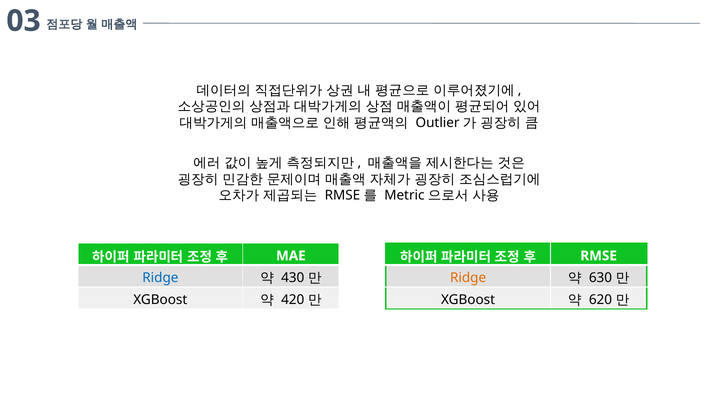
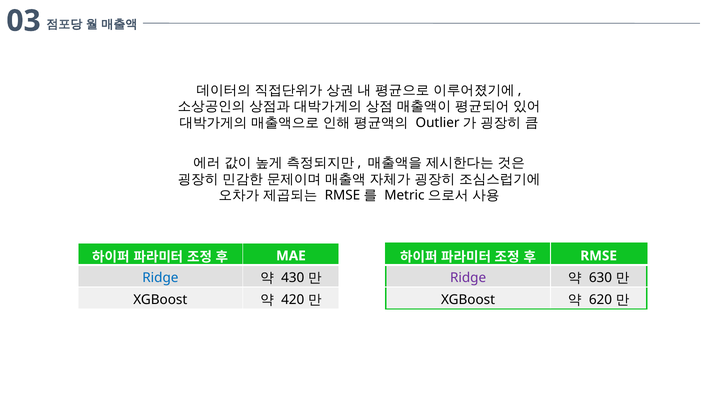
Ridge at (468, 278) colour: orange -> purple
